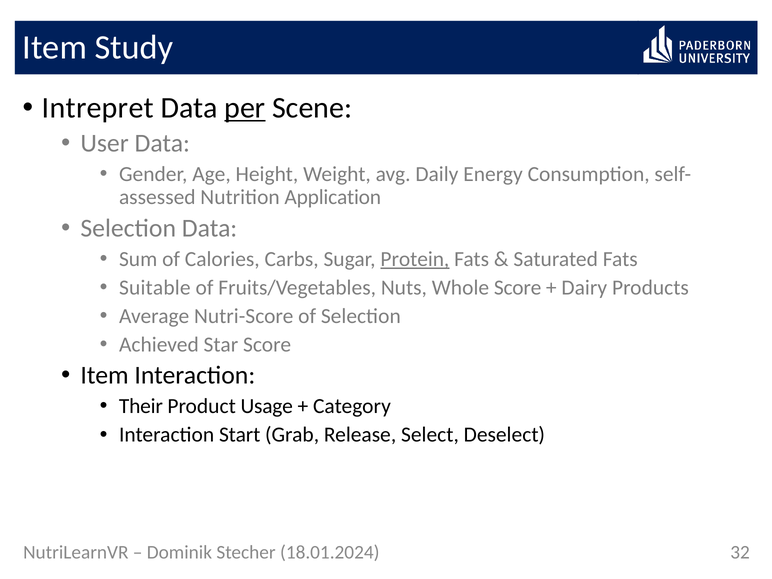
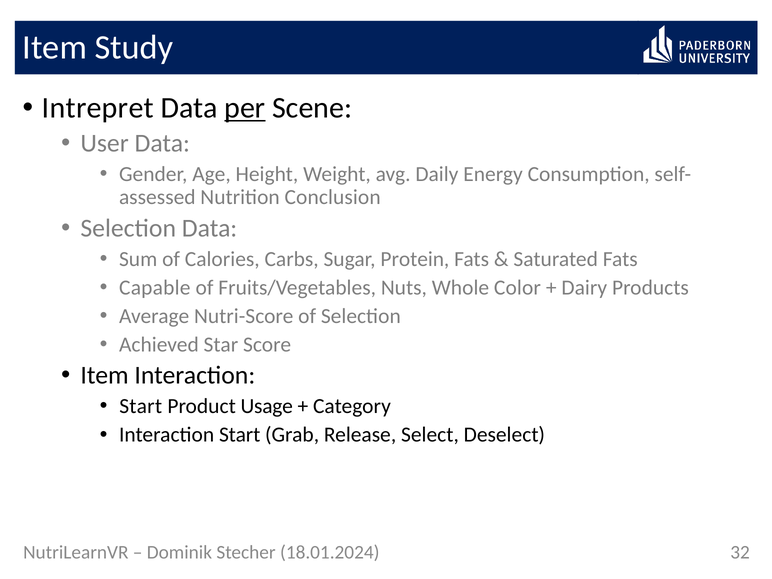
Application: Application -> Conclusion
Protein underline: present -> none
Suitable: Suitable -> Capable
Whole Score: Score -> Color
Their at (141, 406): Their -> Start
